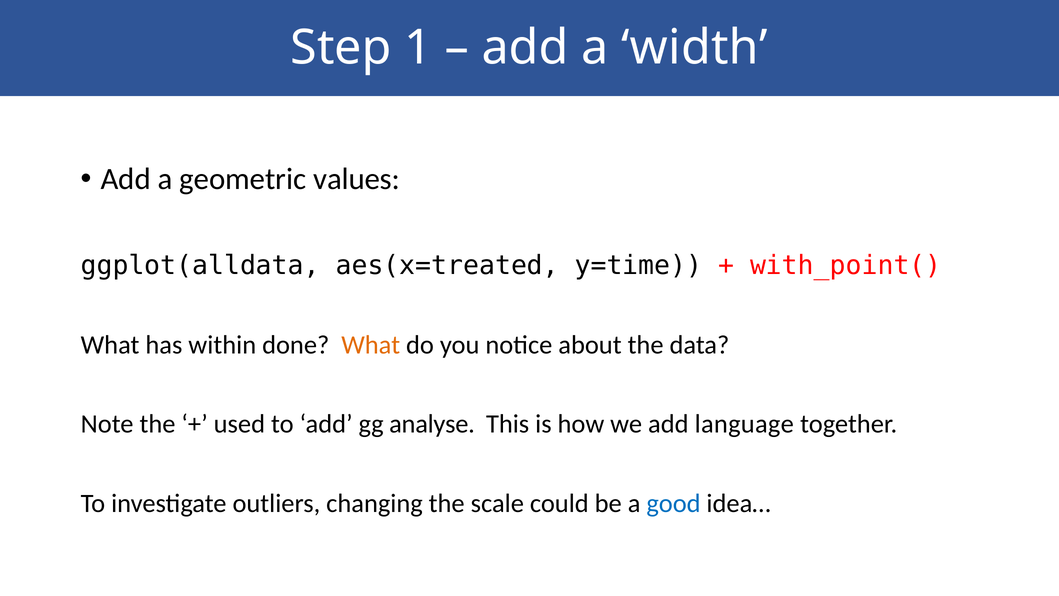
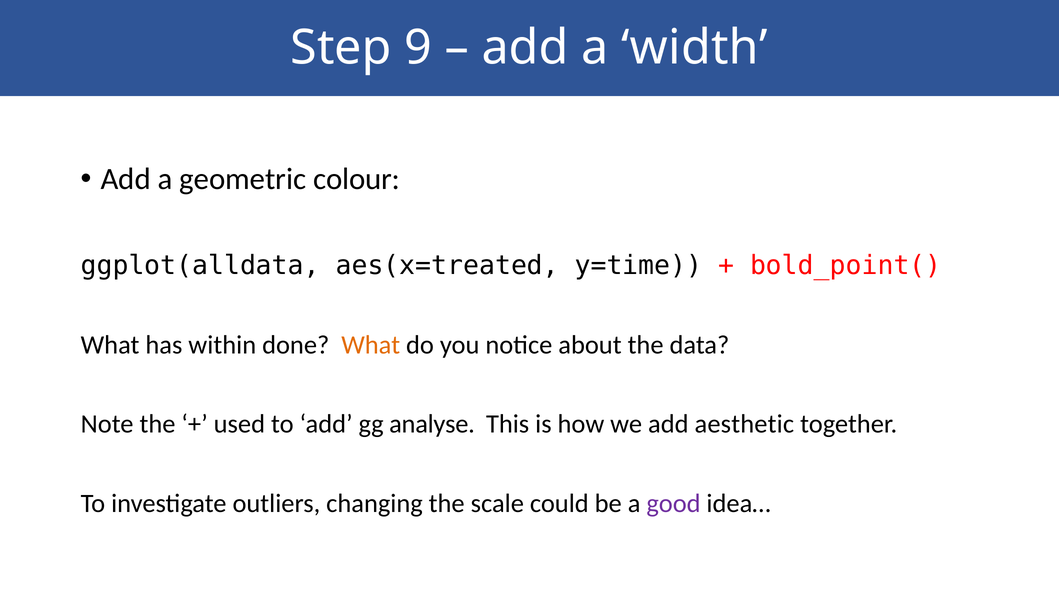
1: 1 -> 9
values: values -> colour
with_point(: with_point( -> bold_point(
language: language -> aesthetic
good colour: blue -> purple
